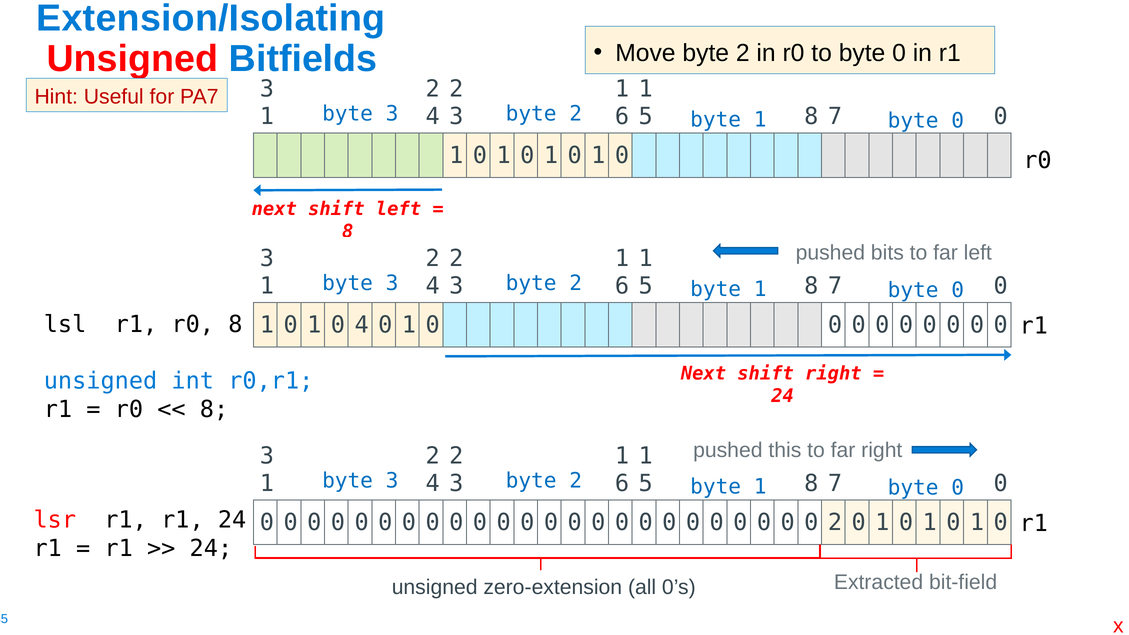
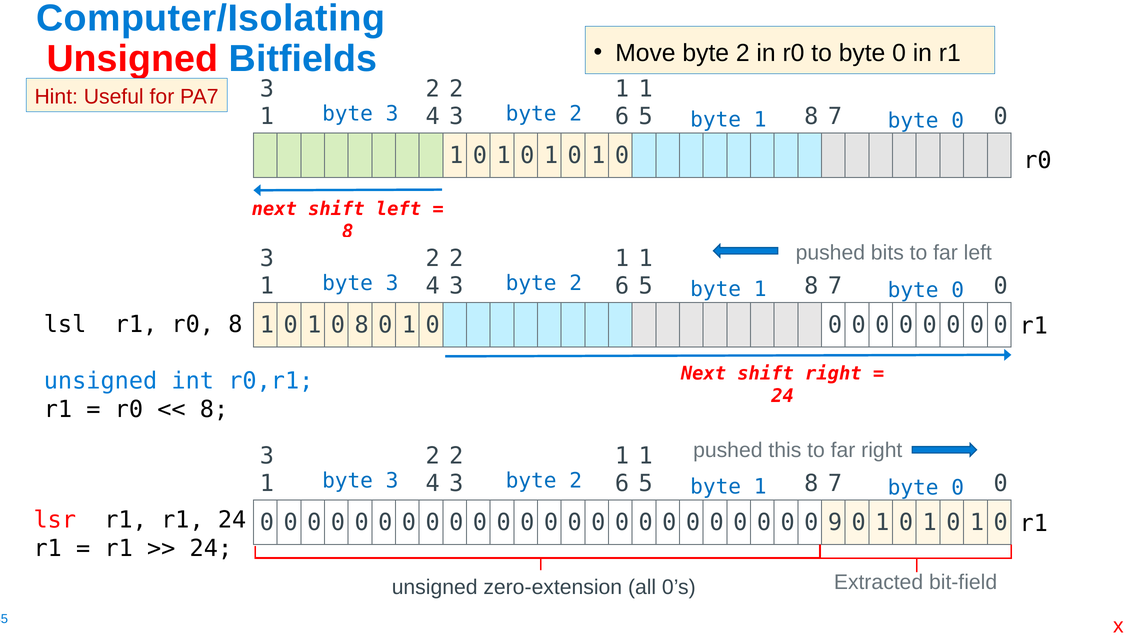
Extension/Isolating: Extension/Isolating -> Computer/Isolating
0 4: 4 -> 8
0 2: 2 -> 9
